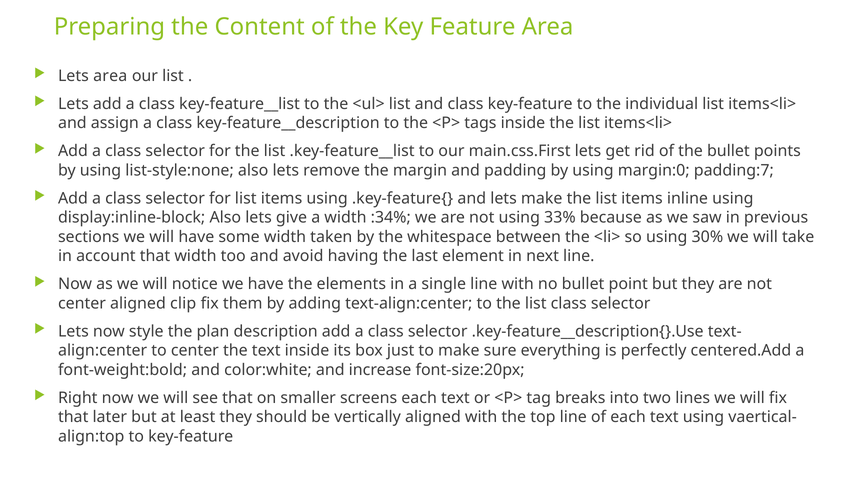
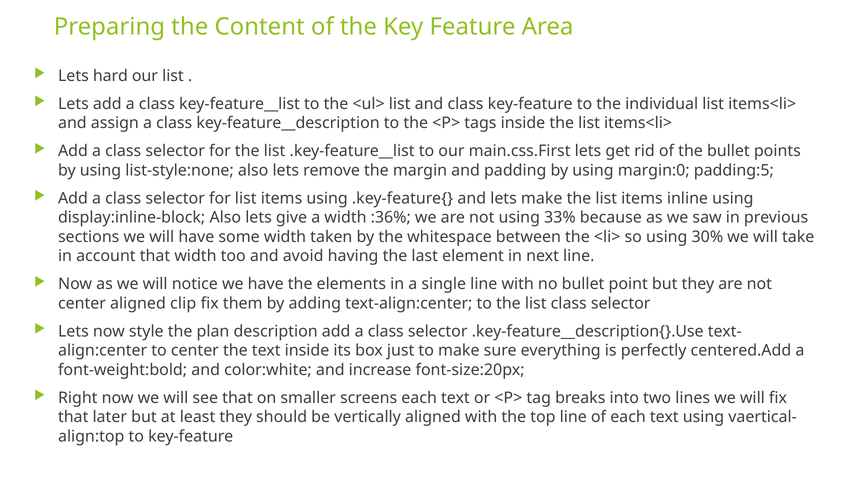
Lets area: area -> hard
padding:7: padding:7 -> padding:5
:34%: :34% -> :36%
